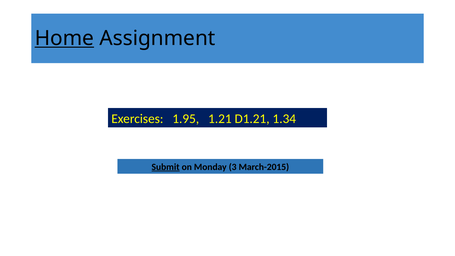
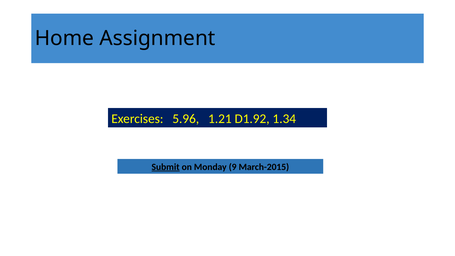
Home underline: present -> none
1.95: 1.95 -> 5.96
D1.21: D1.21 -> D1.92
3: 3 -> 9
